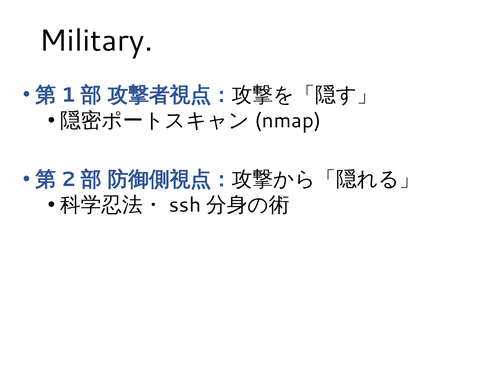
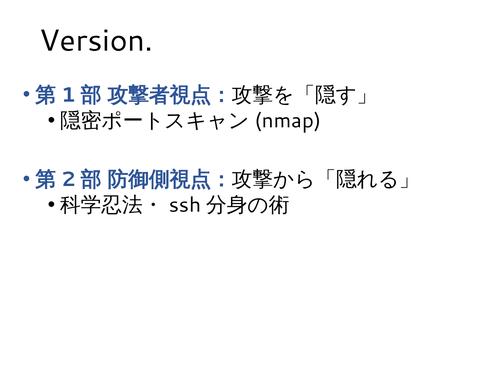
Military: Military -> Version
